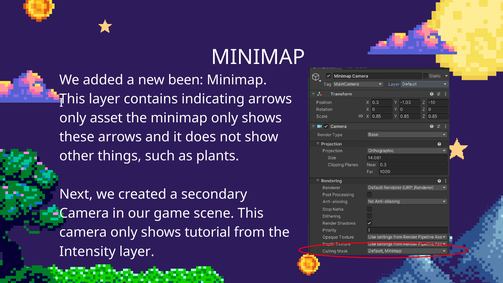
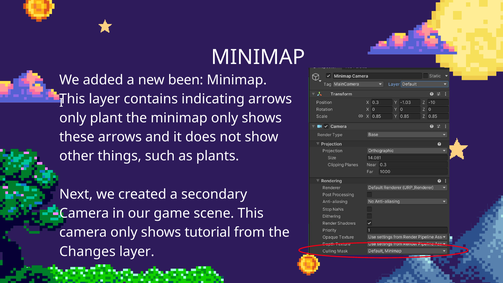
asset: asset -> plant
Intensity: Intensity -> Changes
